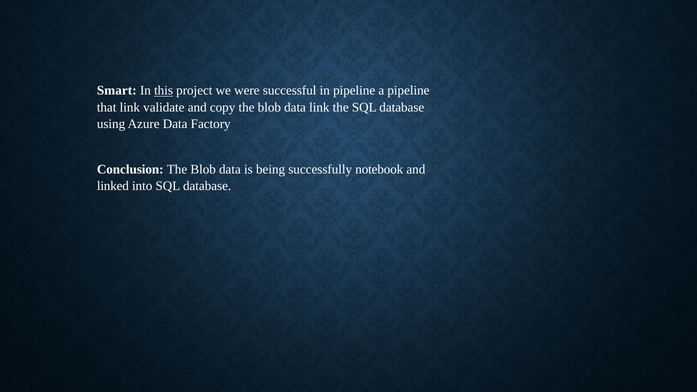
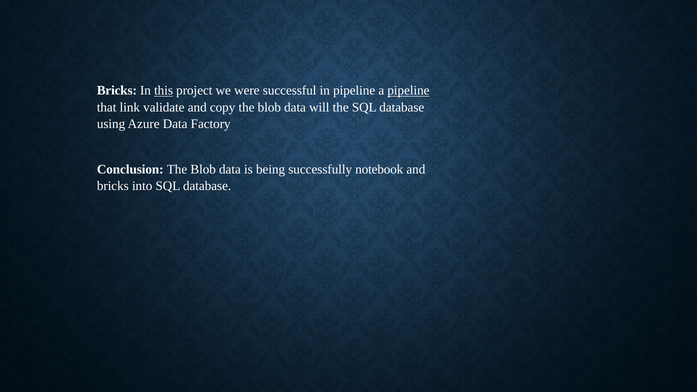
Smart at (117, 91): Smart -> Bricks
pipeline at (408, 91) underline: none -> present
data link: link -> will
linked at (113, 186): linked -> bricks
